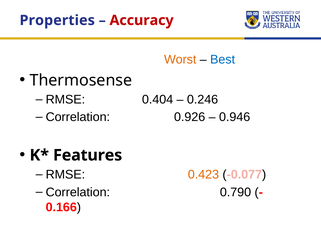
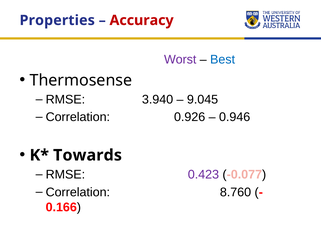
Worst colour: orange -> purple
0.404: 0.404 -> 3.940
0.246: 0.246 -> 9.045
Features: Features -> Towards
0.423 colour: orange -> purple
0.790: 0.790 -> 8.760
